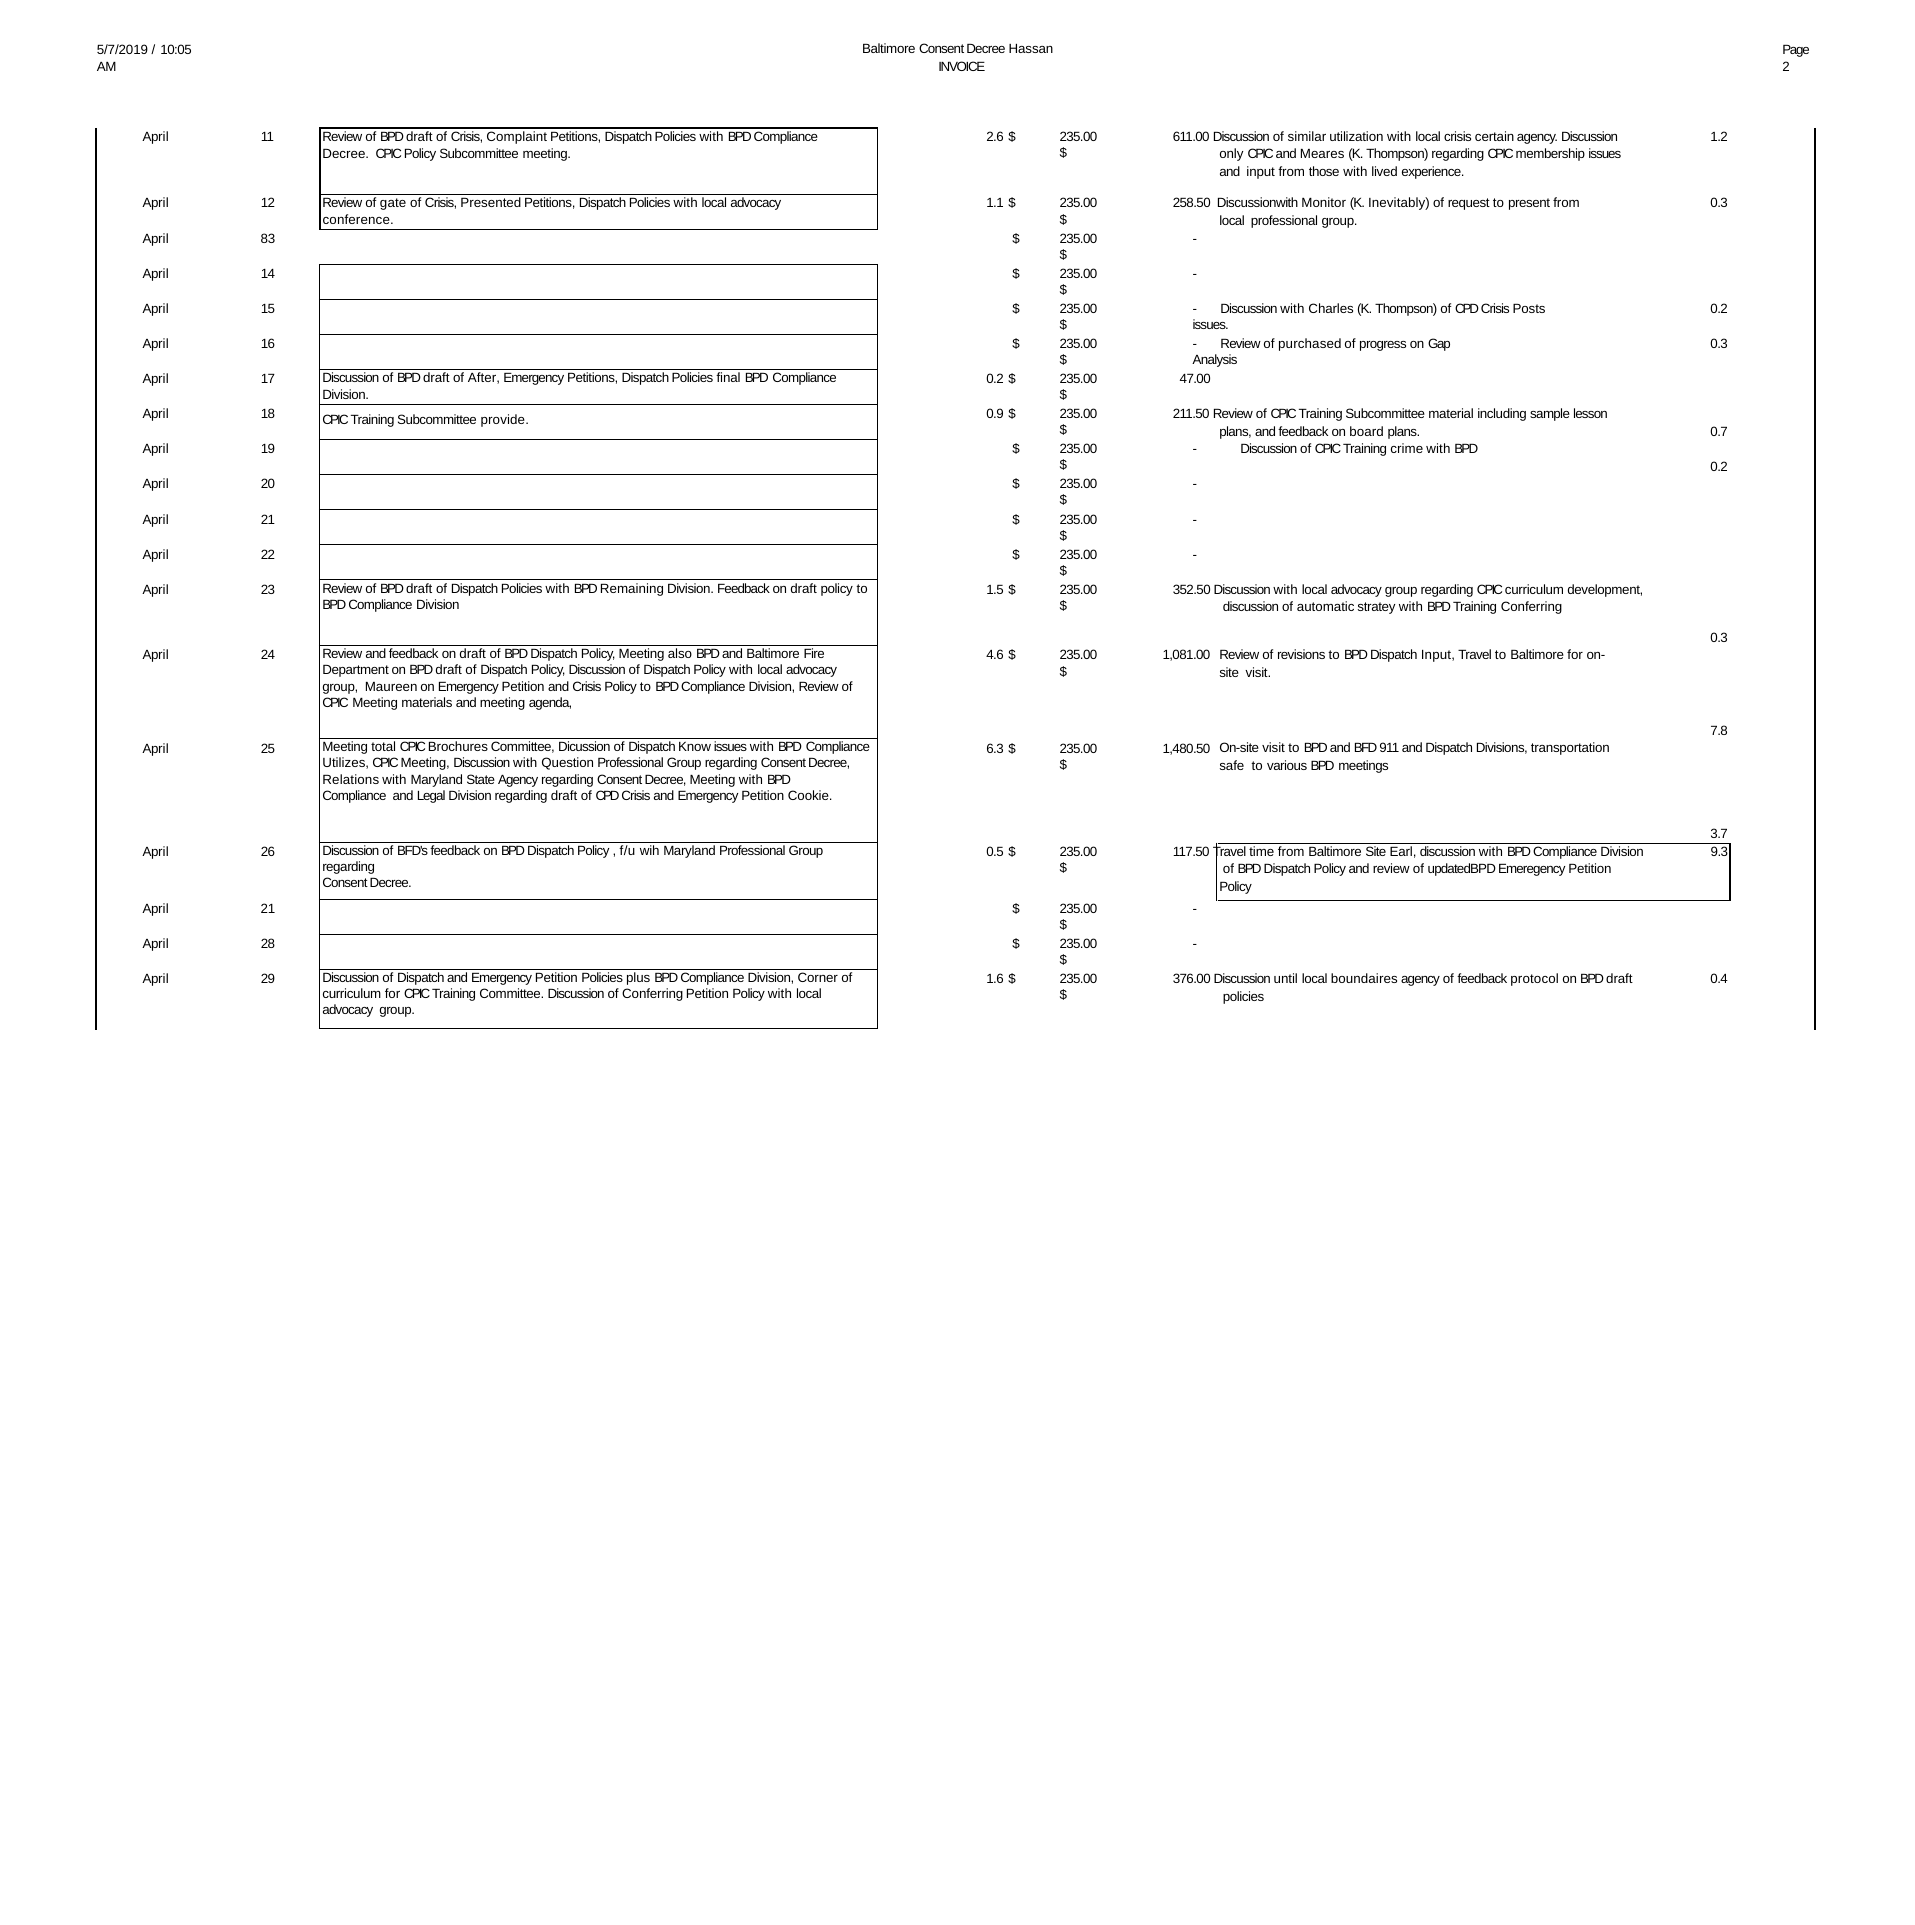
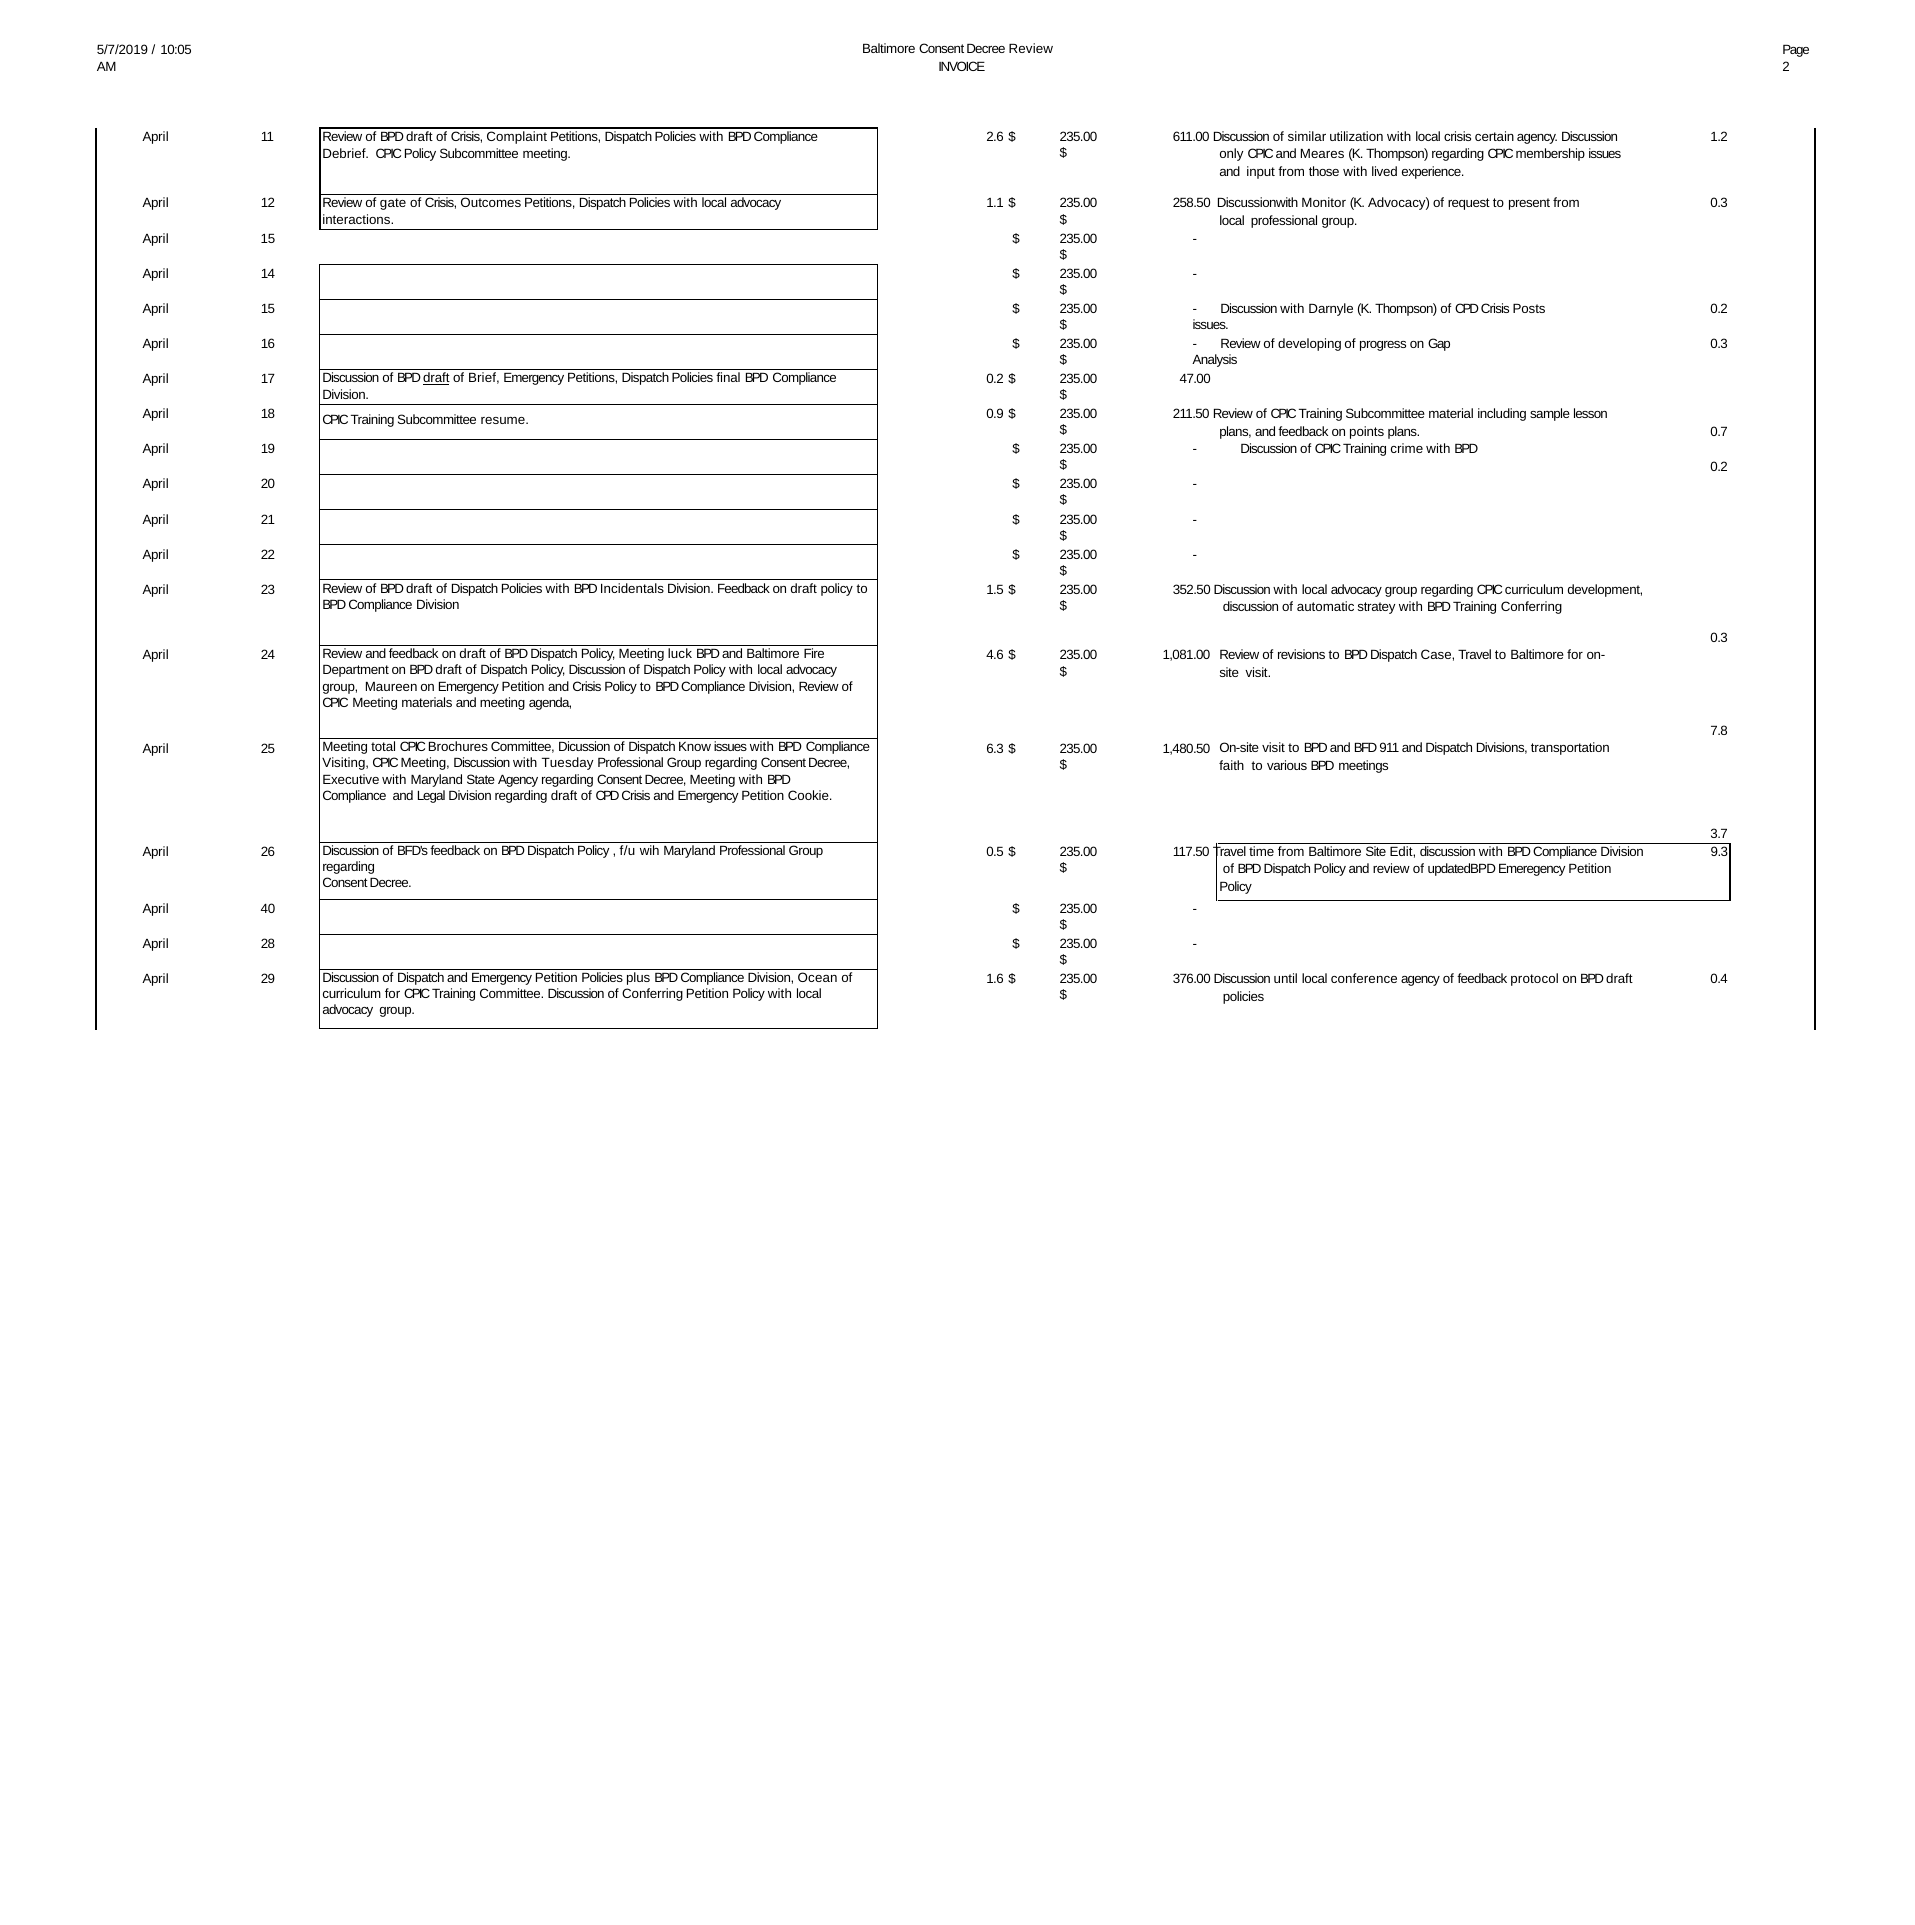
Decree Hassan: Hassan -> Review
Decree at (346, 154): Decree -> Debrief
K Inevitably: Inevitably -> Advocacy
Presented: Presented -> Outcomes
conference: conference -> interactions
83 at (268, 239): 83 -> 15
Charles: Charles -> Darnyle
purchased: purchased -> developing
draft at (436, 378) underline: none -> present
After: After -> Brief
provide: provide -> resume
board: board -> points
Remaining: Remaining -> Incidentals
also: also -> luck
Dispatch Input: Input -> Case
Utilizes: Utilizes -> Visiting
Question: Question -> Tuesday
safe: safe -> faith
Relations: Relations -> Executive
Earl: Earl -> Edit
21 at (268, 909): 21 -> 40
Corner: Corner -> Ocean
boundaires: boundaires -> conference
